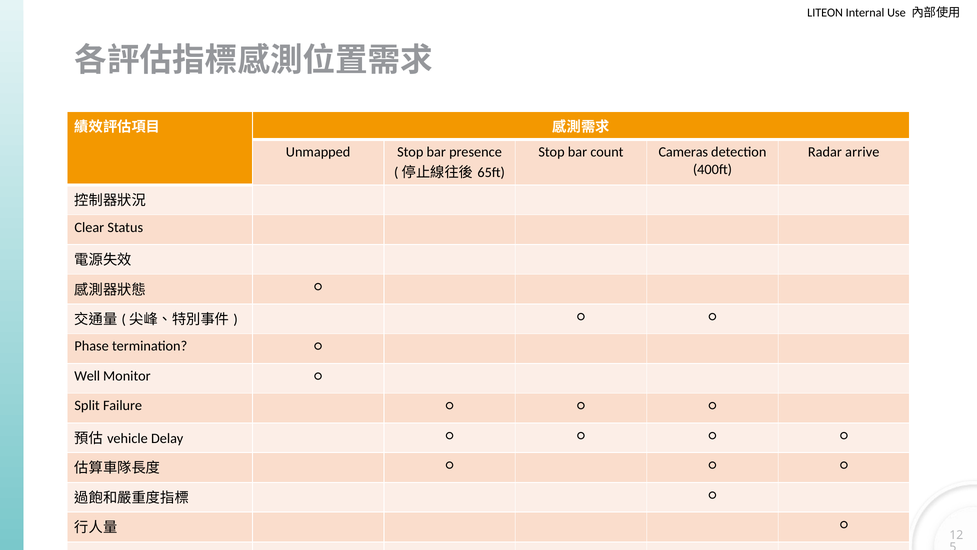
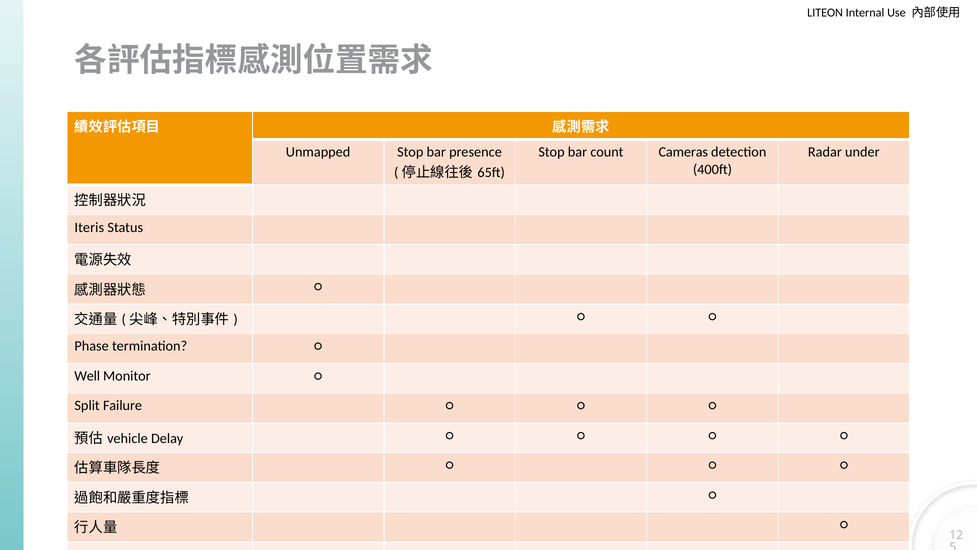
arrive: arrive -> under
Clear: Clear -> Iteris
